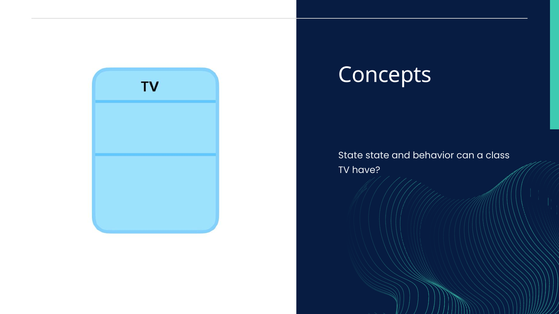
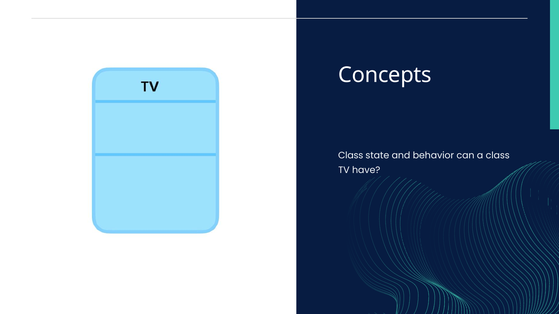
State at (351, 156): State -> Class
